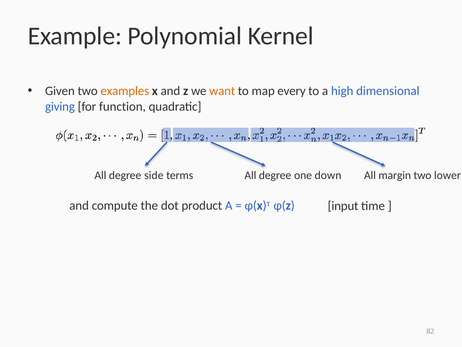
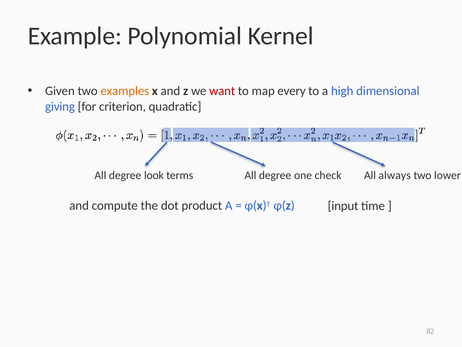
want colour: orange -> red
function: function -> criterion
side: side -> look
down: down -> check
margin: margin -> always
